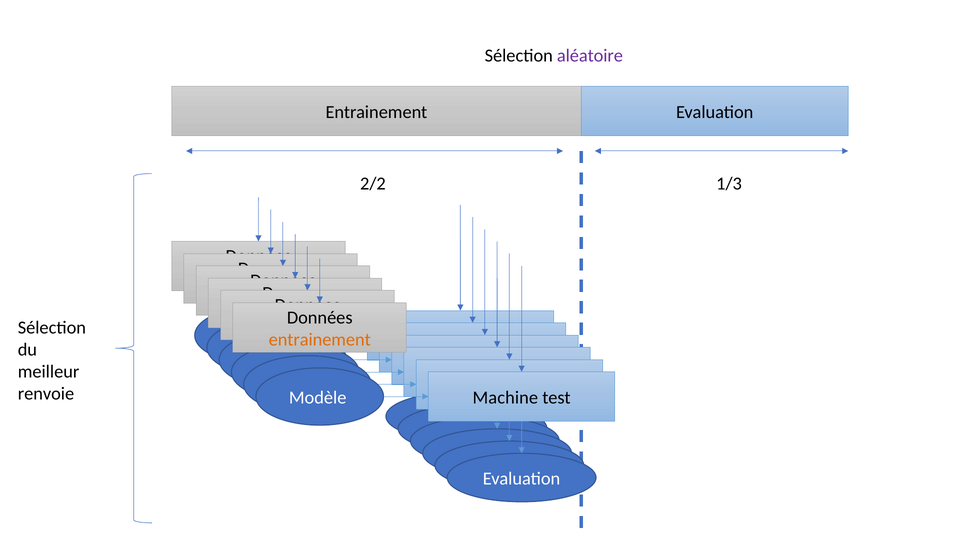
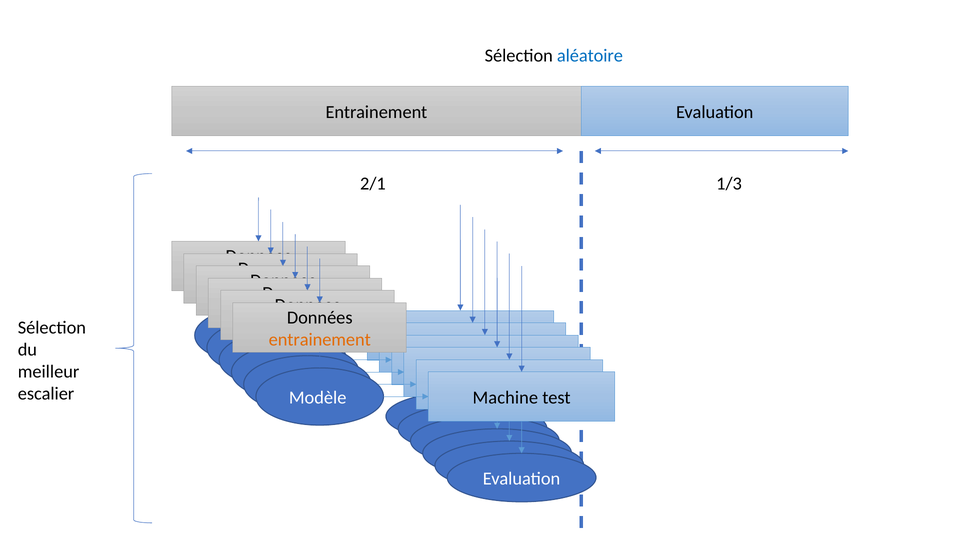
aléatoire colour: purple -> blue
2/2: 2/2 -> 2/1
renvoie: renvoie -> escalier
